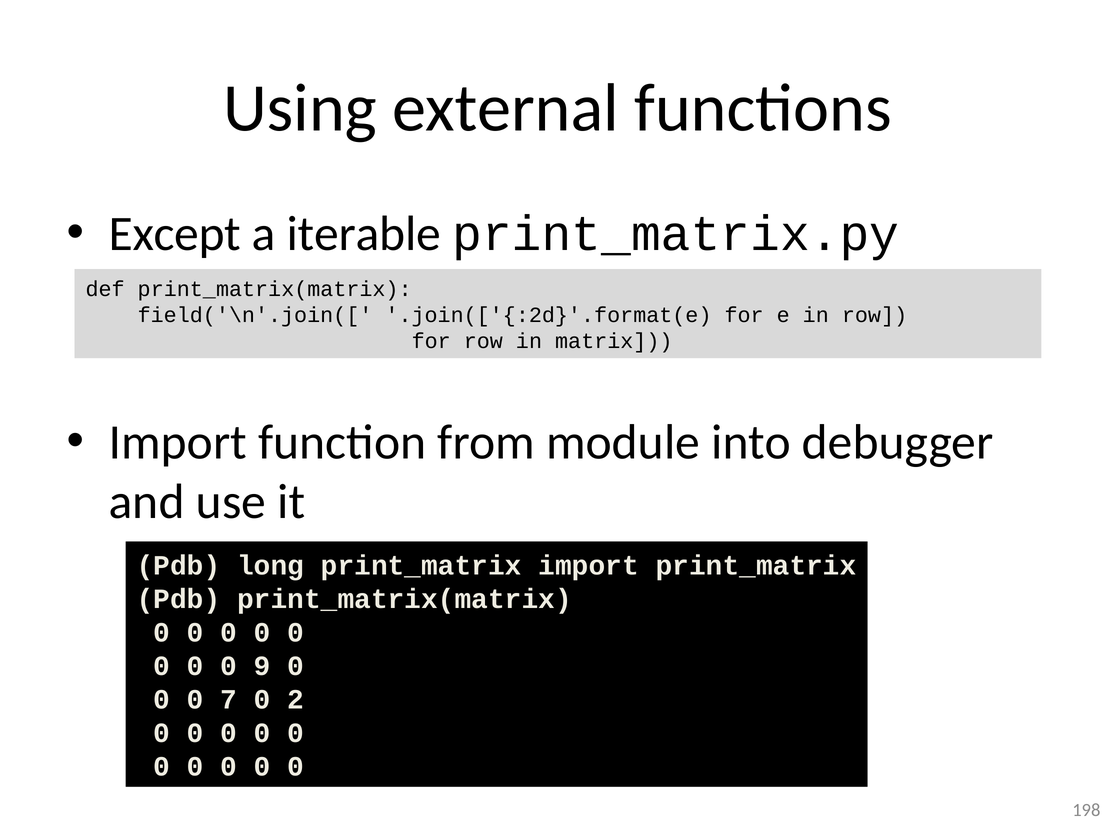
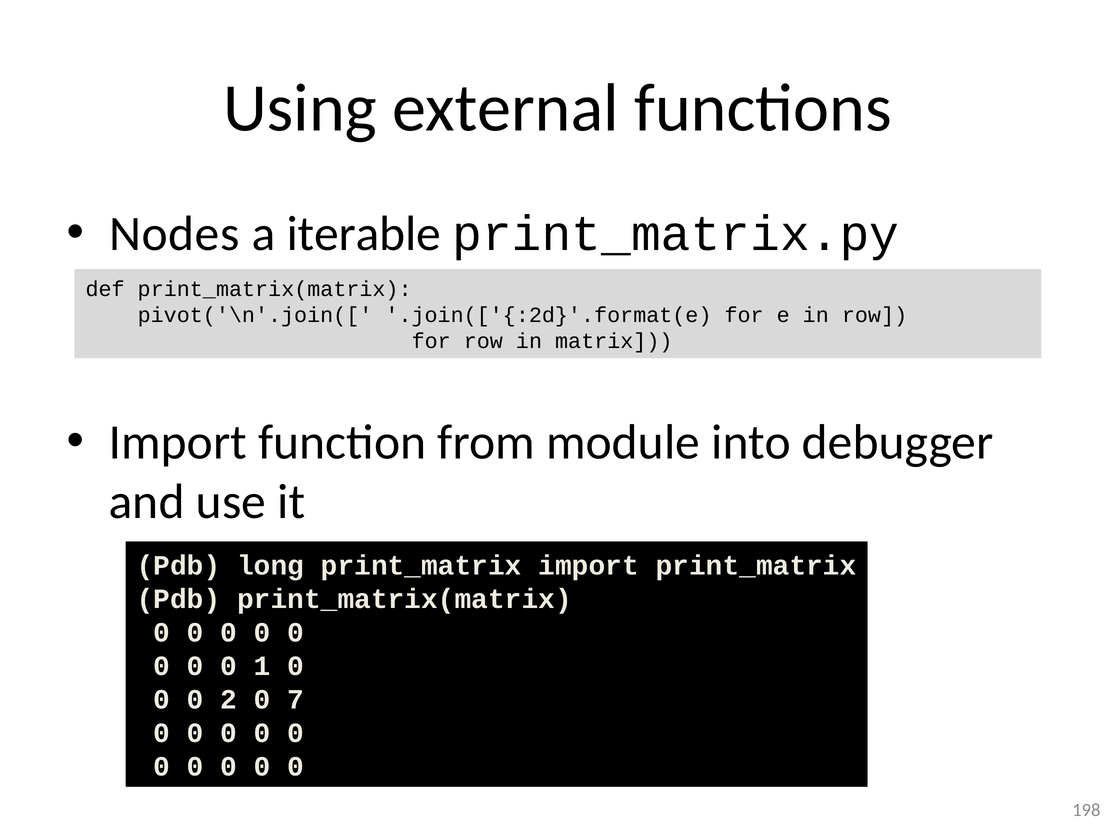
Except: Except -> Nodes
field('\n'.join([: field('\n'.join([ -> pivot('\n'.join([
9: 9 -> 1
7: 7 -> 2
2: 2 -> 7
